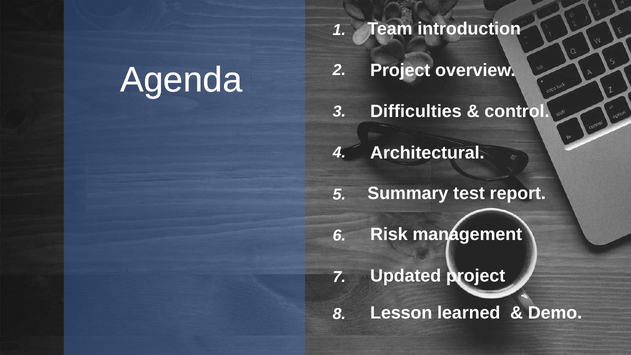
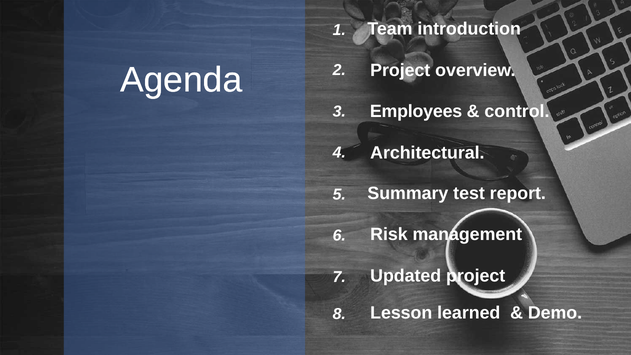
Difficulties: Difficulties -> Employees
